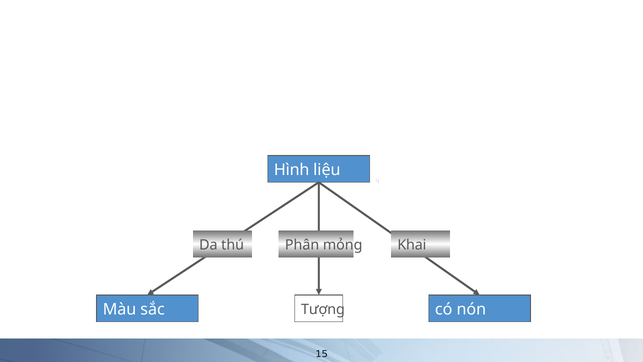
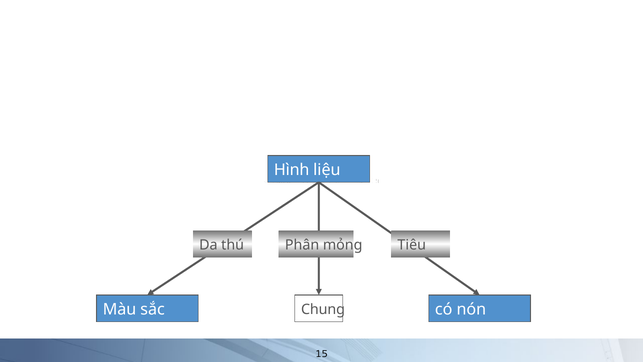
Khai: Khai -> Tiêu
Tượng: Tượng -> Chung
